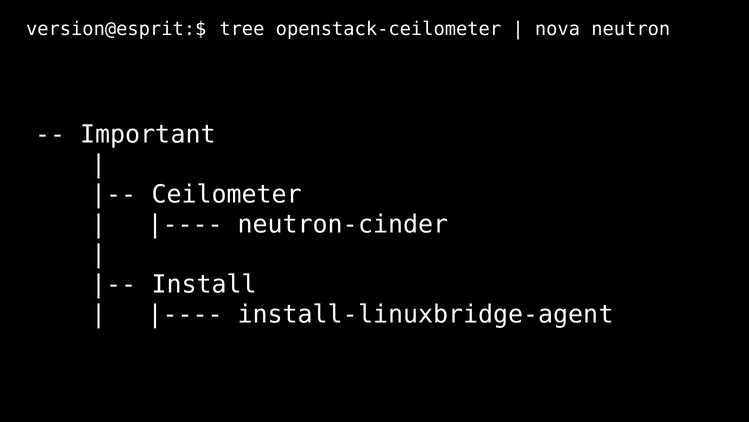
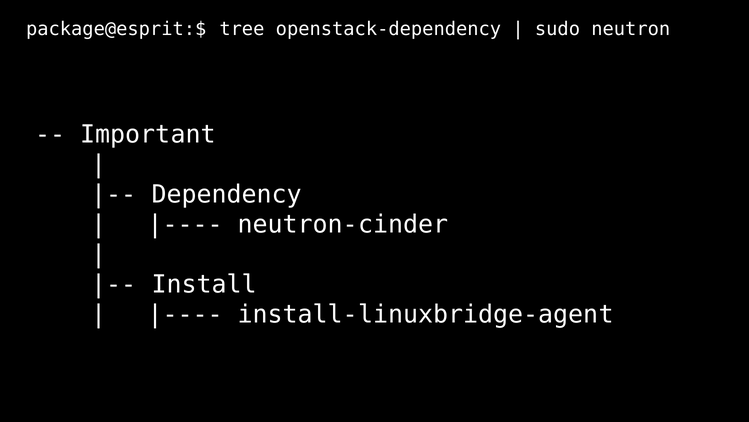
version@esprit:$: version@esprit:$ -> package@esprit:$
openstack-ceilometer: openstack-ceilometer -> openstack-dependency
nova: nova -> sudo
Ceilometer: Ceilometer -> Dependency
